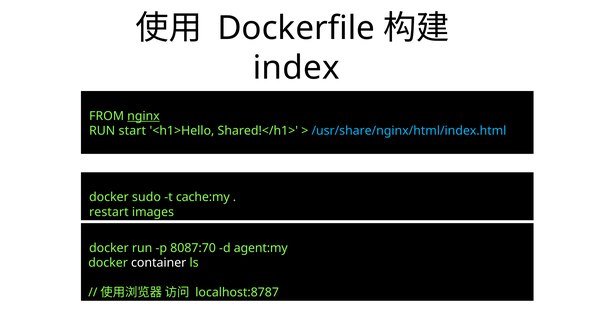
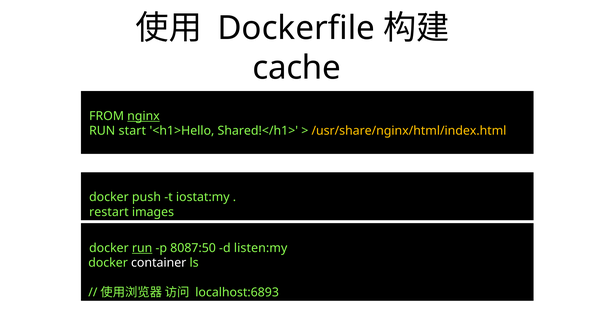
index: index -> cache
/usr/share/nginx/html/index.html colour: light blue -> yellow
sudo: sudo -> push
cache:my: cache:my -> iostat:my
run at (142, 248) underline: none -> present
8087:70: 8087:70 -> 8087:50
agent:my: agent:my -> listen:my
localhost:8787: localhost:8787 -> localhost:6893
